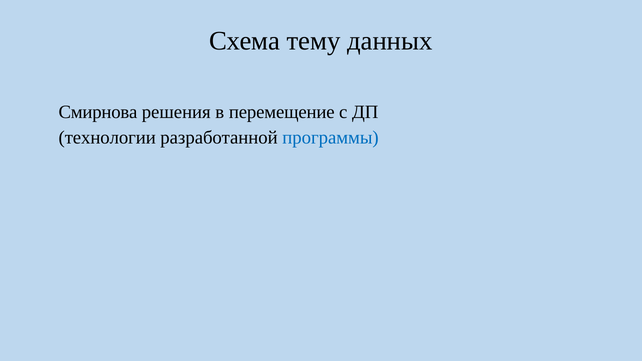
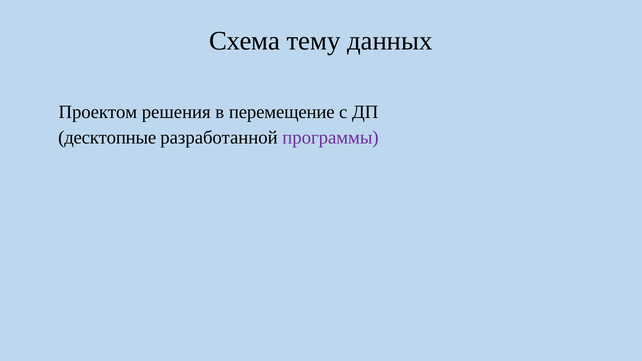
Смирнова: Смирнова -> Проектом
технологии: технологии -> десктопные
программы colour: blue -> purple
